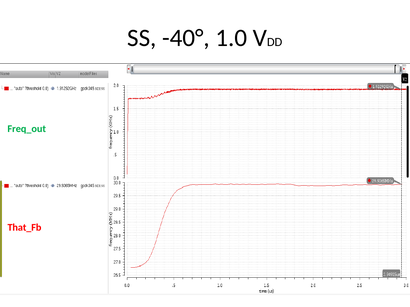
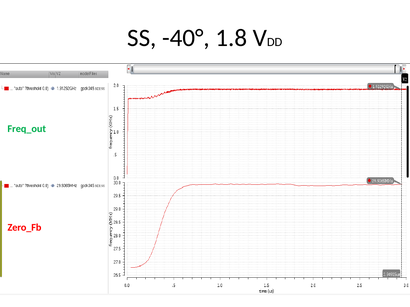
1.0: 1.0 -> 1.8
That_Fb: That_Fb -> Zero_Fb
